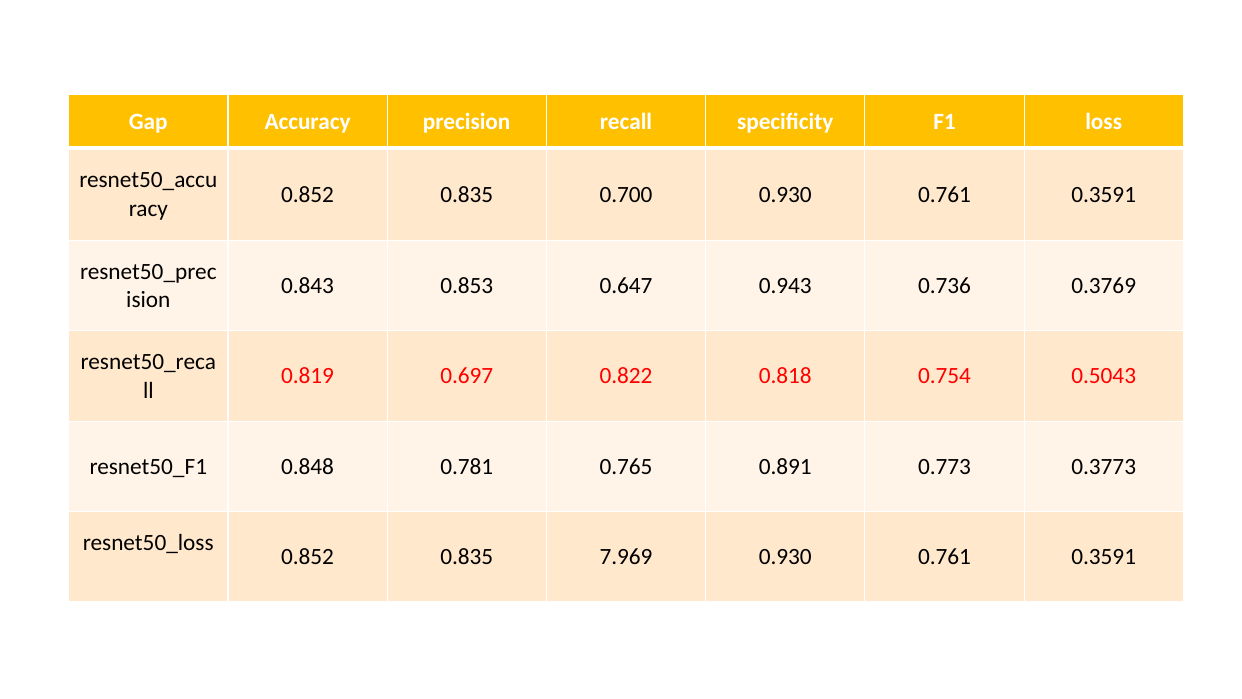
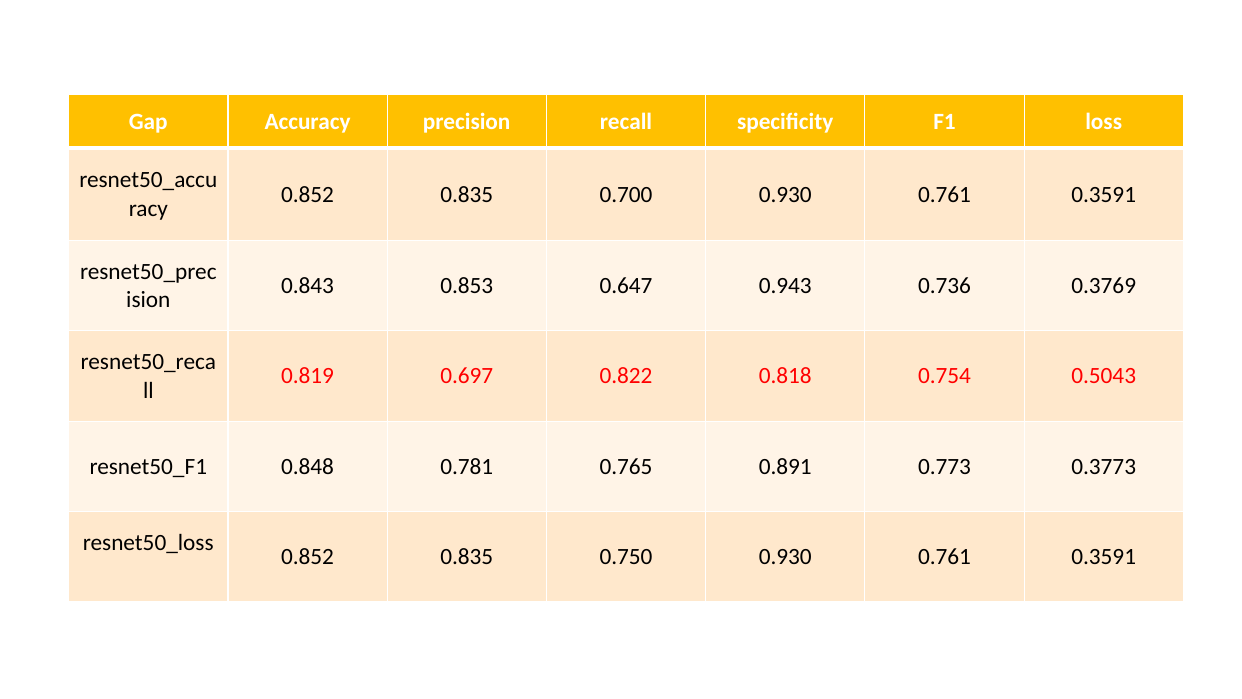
7.969: 7.969 -> 0.750
